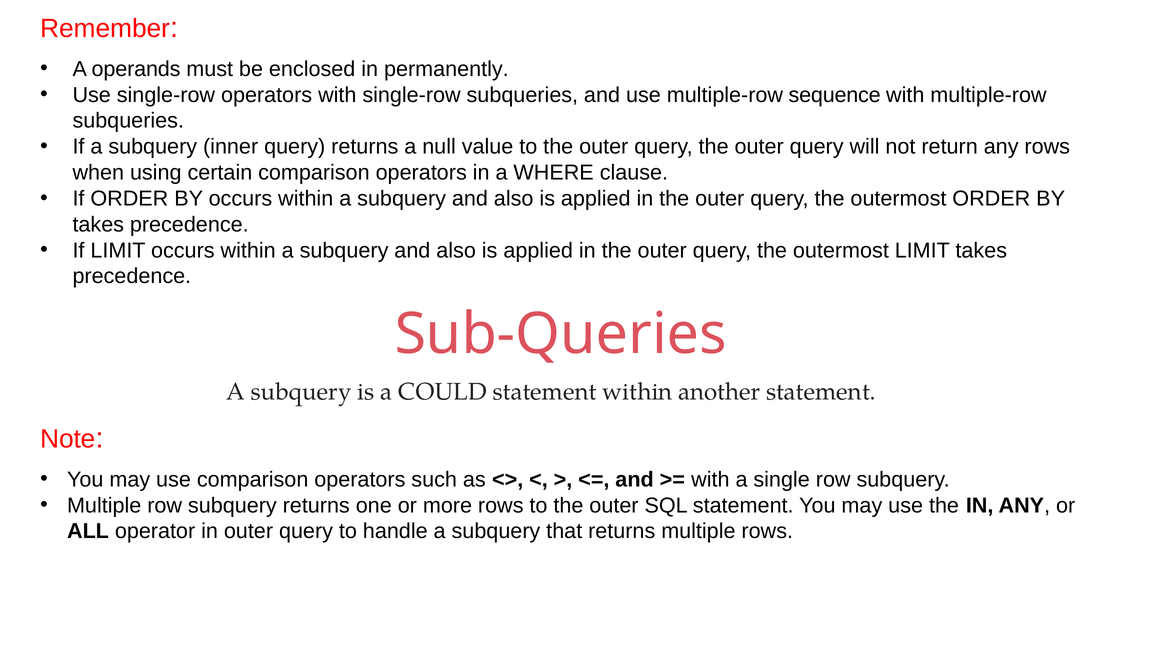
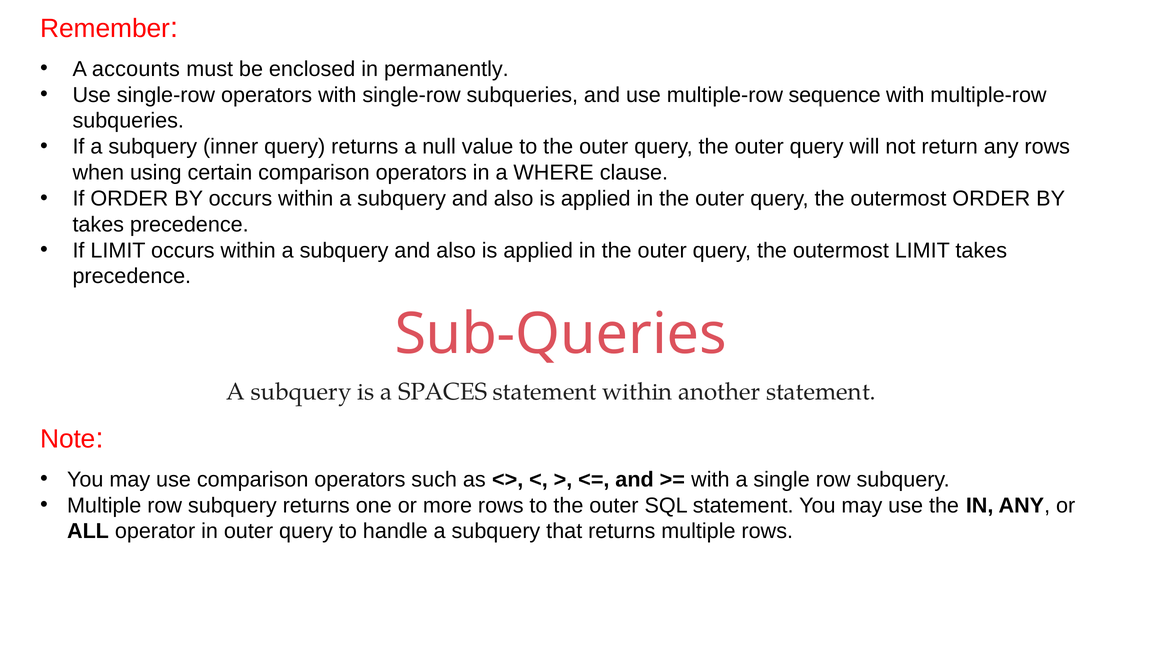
operands: operands -> accounts
COULD: COULD -> SPACES
